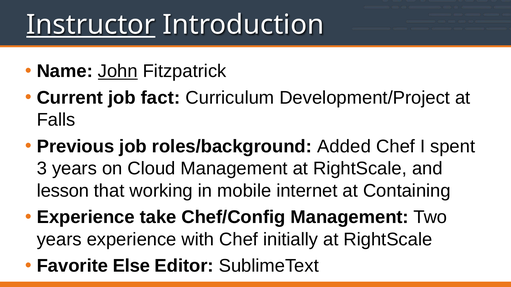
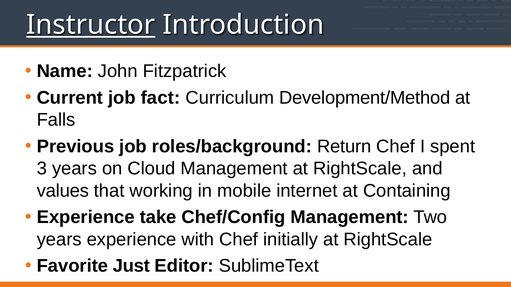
John underline: present -> none
Development/Project: Development/Project -> Development/Method
Added: Added -> Return
lesson: lesson -> values
Else: Else -> Just
